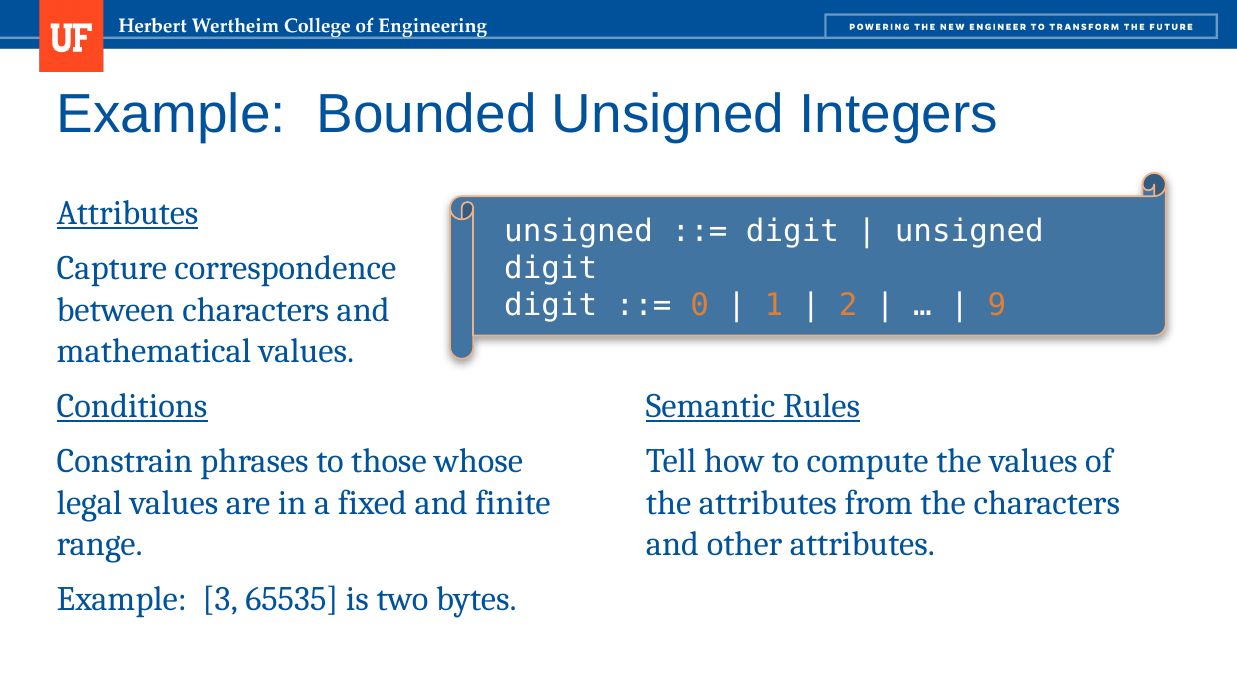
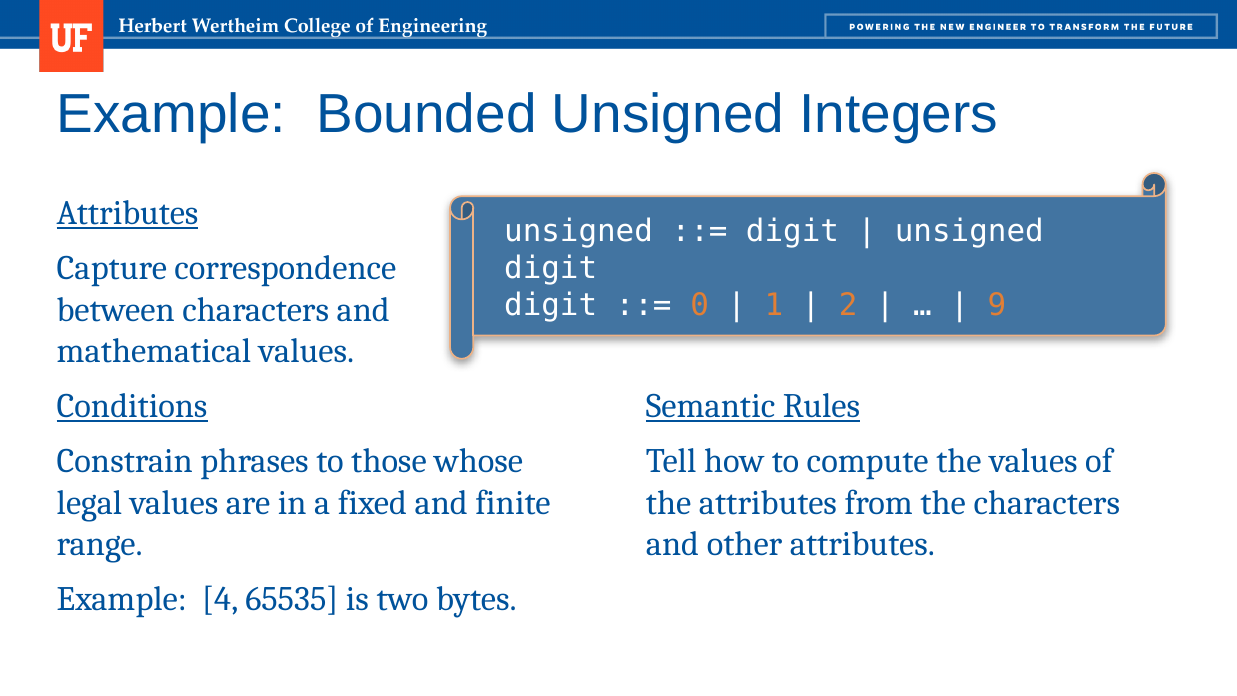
3: 3 -> 4
